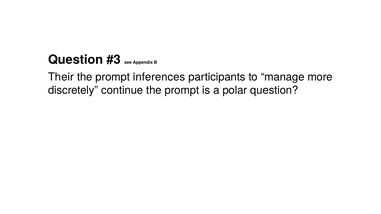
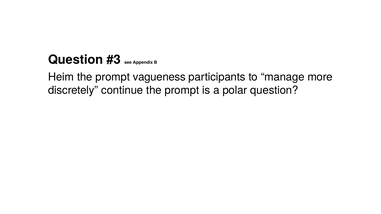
Their: Their -> Heim
inferences: inferences -> vagueness
